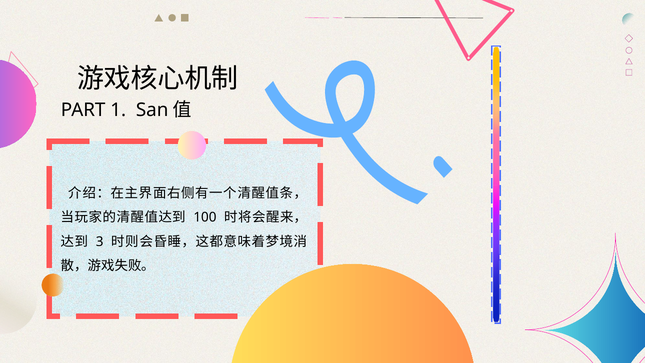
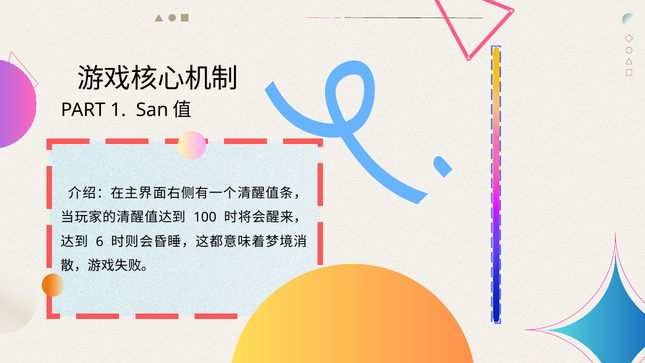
3: 3 -> 6
